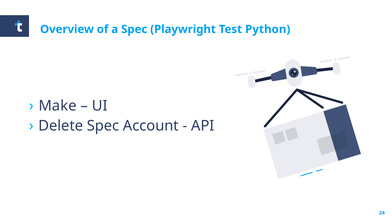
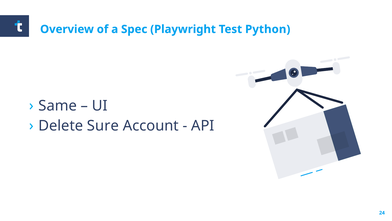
Make: Make -> Same
Delete Spec: Spec -> Sure
